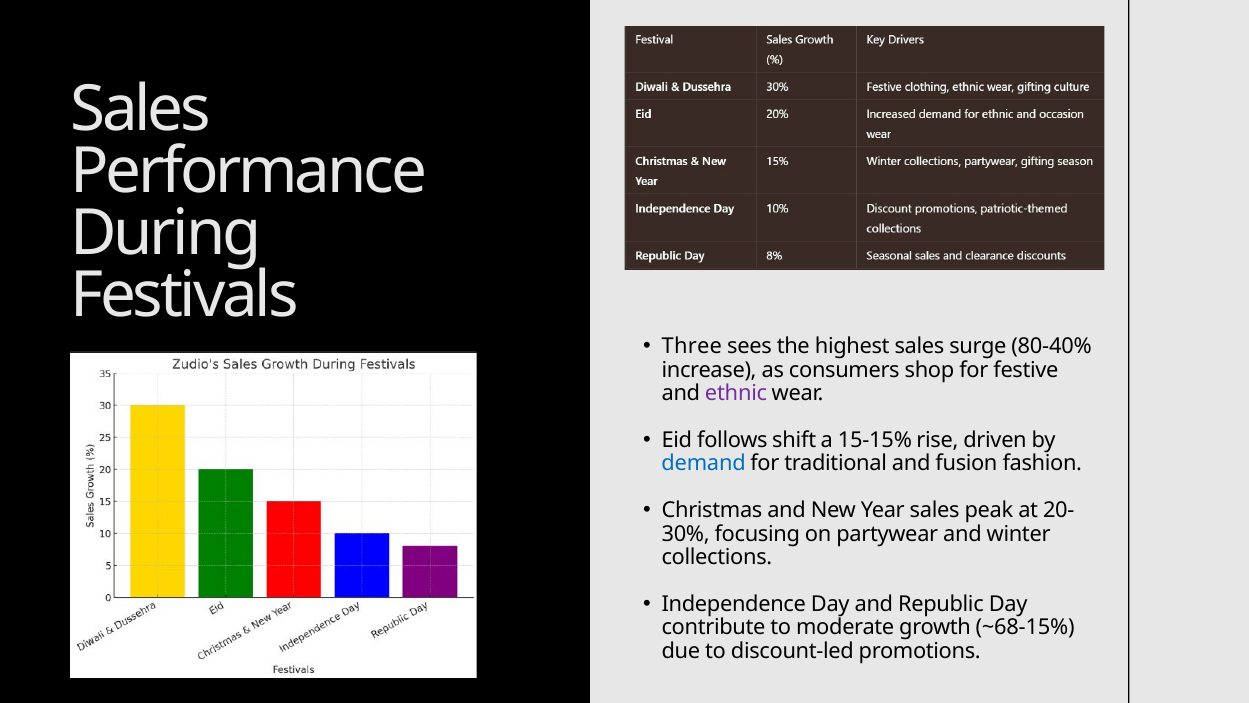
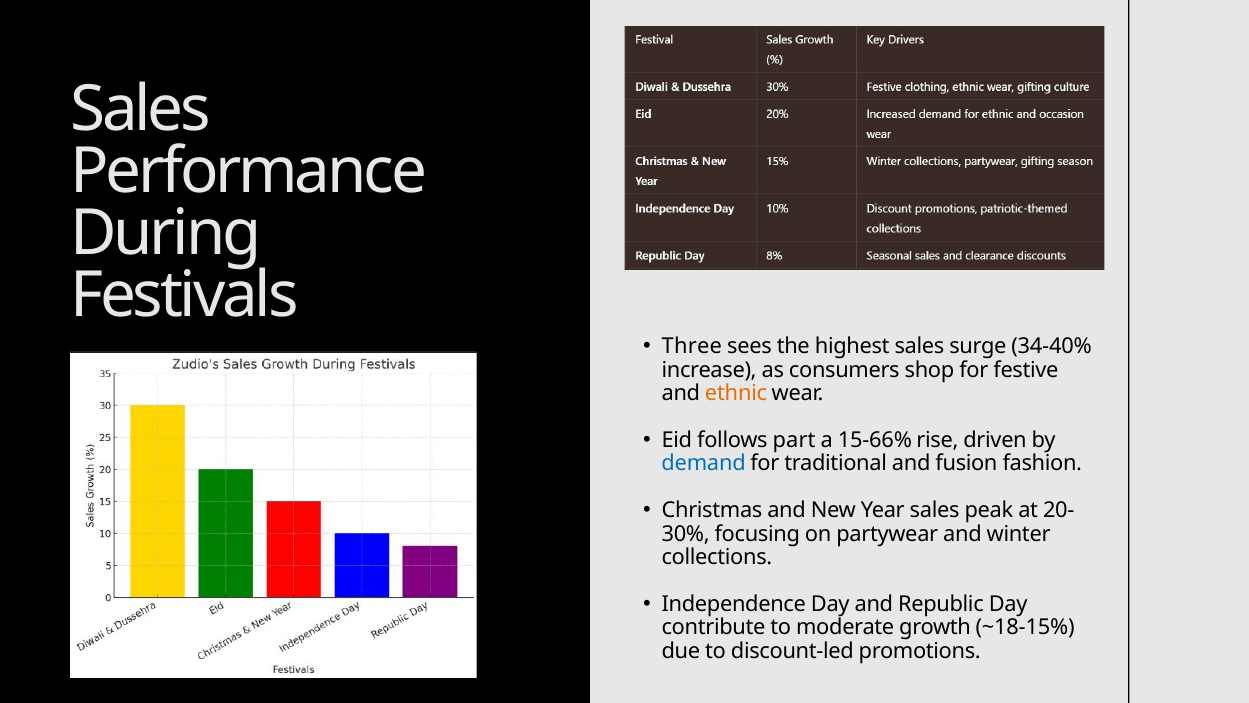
80-40%: 80-40% -> 34-40%
ethnic colour: purple -> orange
shift: shift -> part
15-15%: 15-15% -> 15-66%
~68-15%: ~68-15% -> ~18-15%
